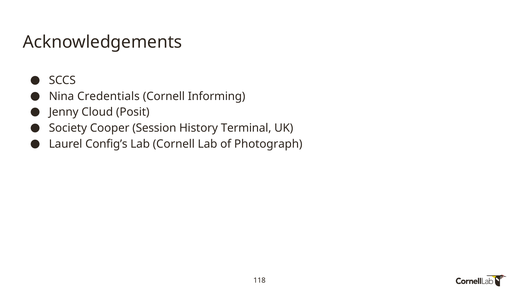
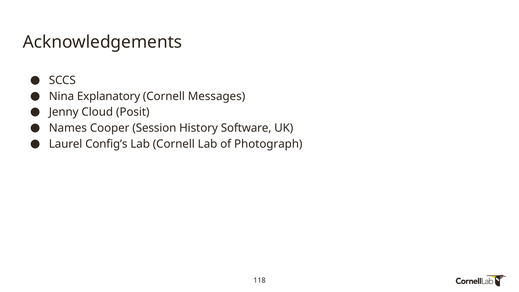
Credentials: Credentials -> Explanatory
Informing: Informing -> Messages
Society: Society -> Names
Terminal: Terminal -> Software
